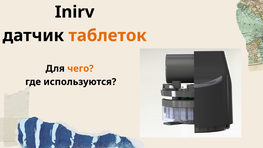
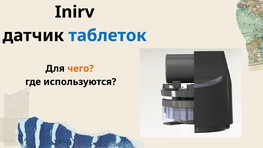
таблеток colour: orange -> blue
